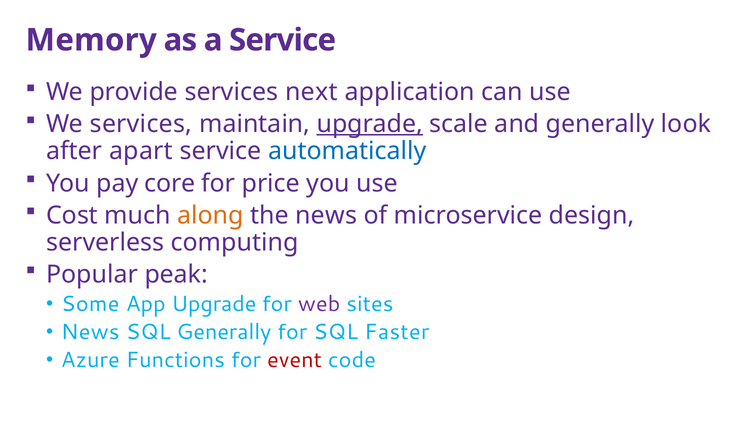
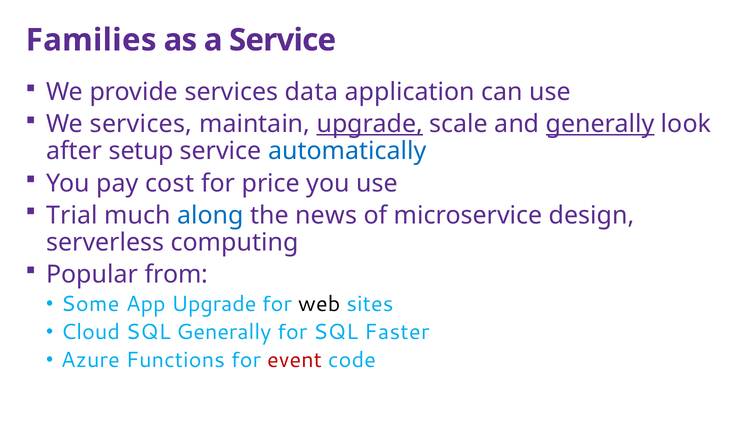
Memory: Memory -> Families
next: next -> data
generally at (600, 124) underline: none -> present
apart: apart -> setup
core: core -> cost
Cost: Cost -> Trial
along colour: orange -> blue
peak: peak -> from
web colour: purple -> black
News at (90, 332): News -> Cloud
